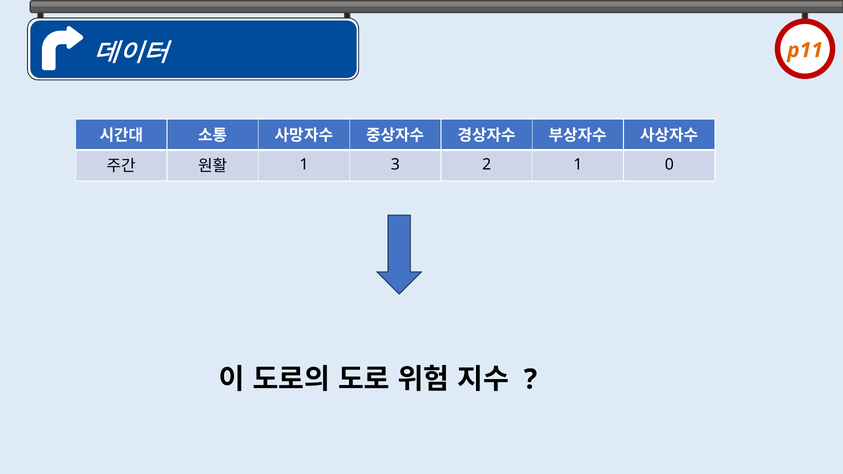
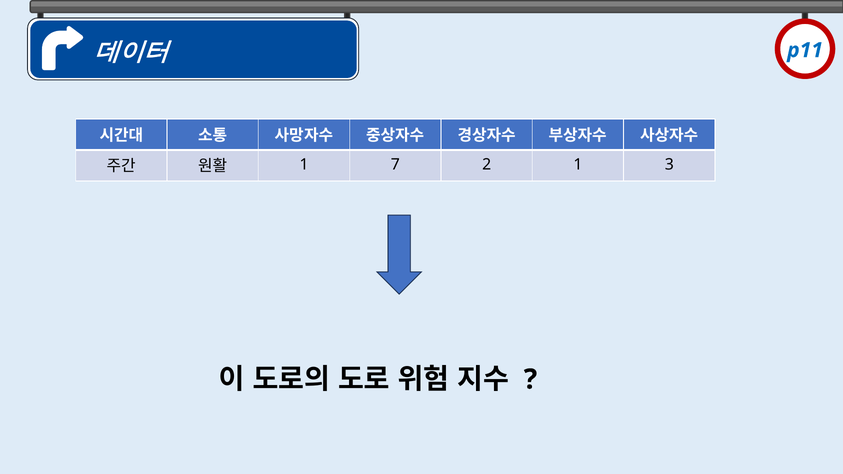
p11 colour: orange -> blue
3: 3 -> 7
0: 0 -> 3
